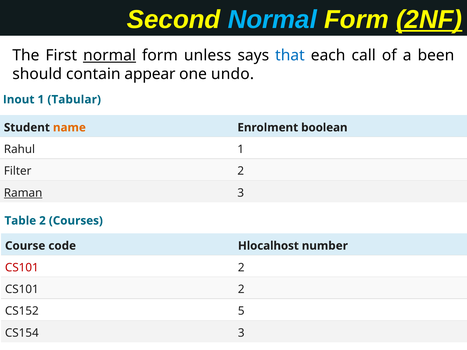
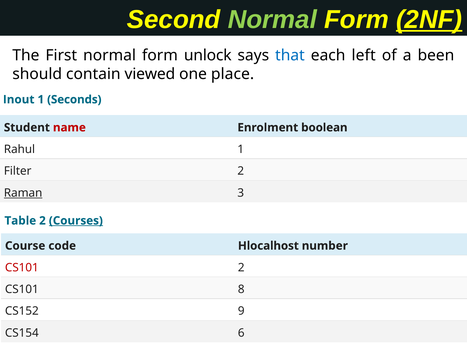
Normal at (272, 20) colour: light blue -> light green
normal at (110, 56) underline: present -> none
unless: unless -> unlock
call: call -> left
appear: appear -> viewed
undo: undo -> place
Tabular: Tabular -> Seconds
name colour: orange -> red
Courses underline: none -> present
2 at (241, 290): 2 -> 8
5: 5 -> 9
CS154 3: 3 -> 6
